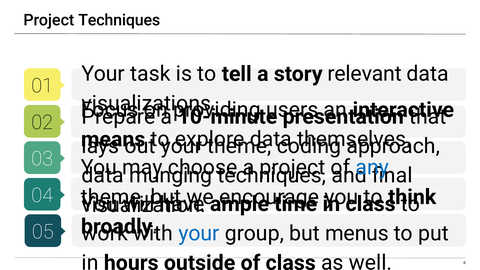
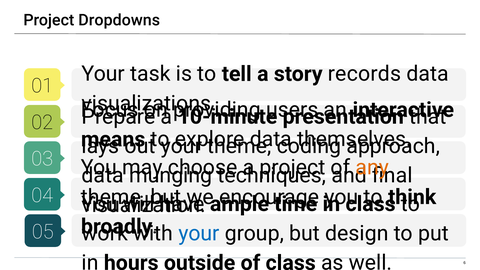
Project Techniques: Techniques -> Dropdowns
relevant: relevant -> records
any colour: blue -> orange
menus: menus -> design
